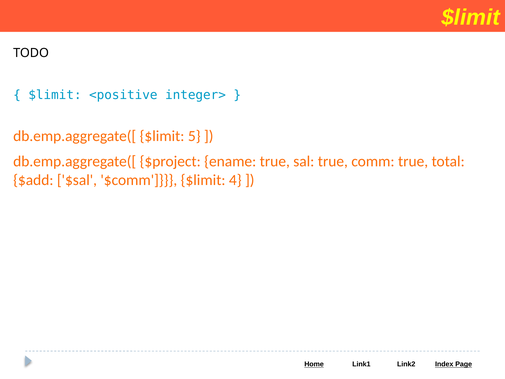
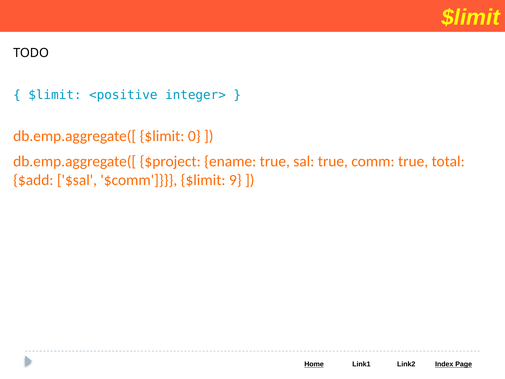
5: 5 -> 0
4: 4 -> 9
